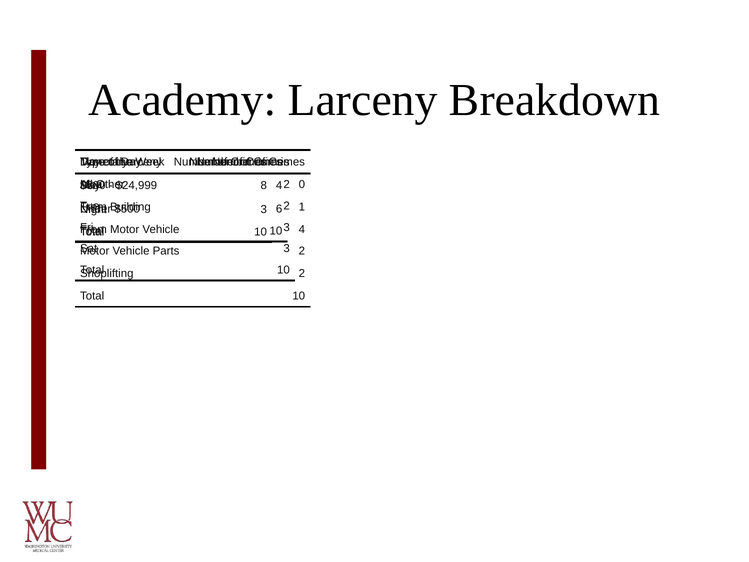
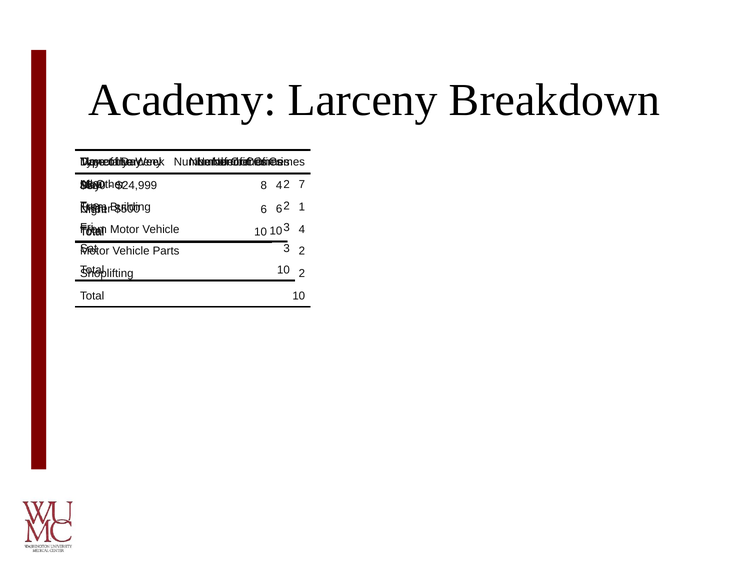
0: 0 -> 7
3 at (264, 209): 3 -> 6
